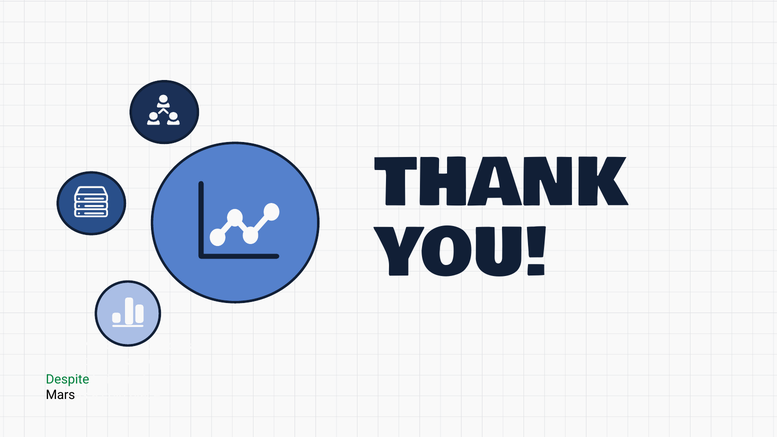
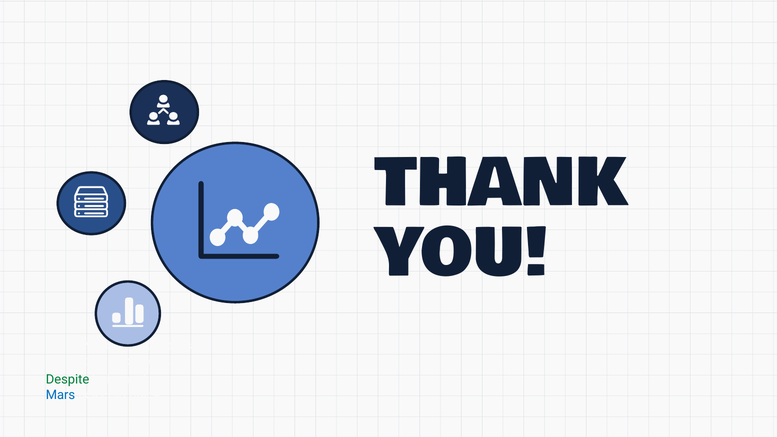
Mars colour: black -> blue
